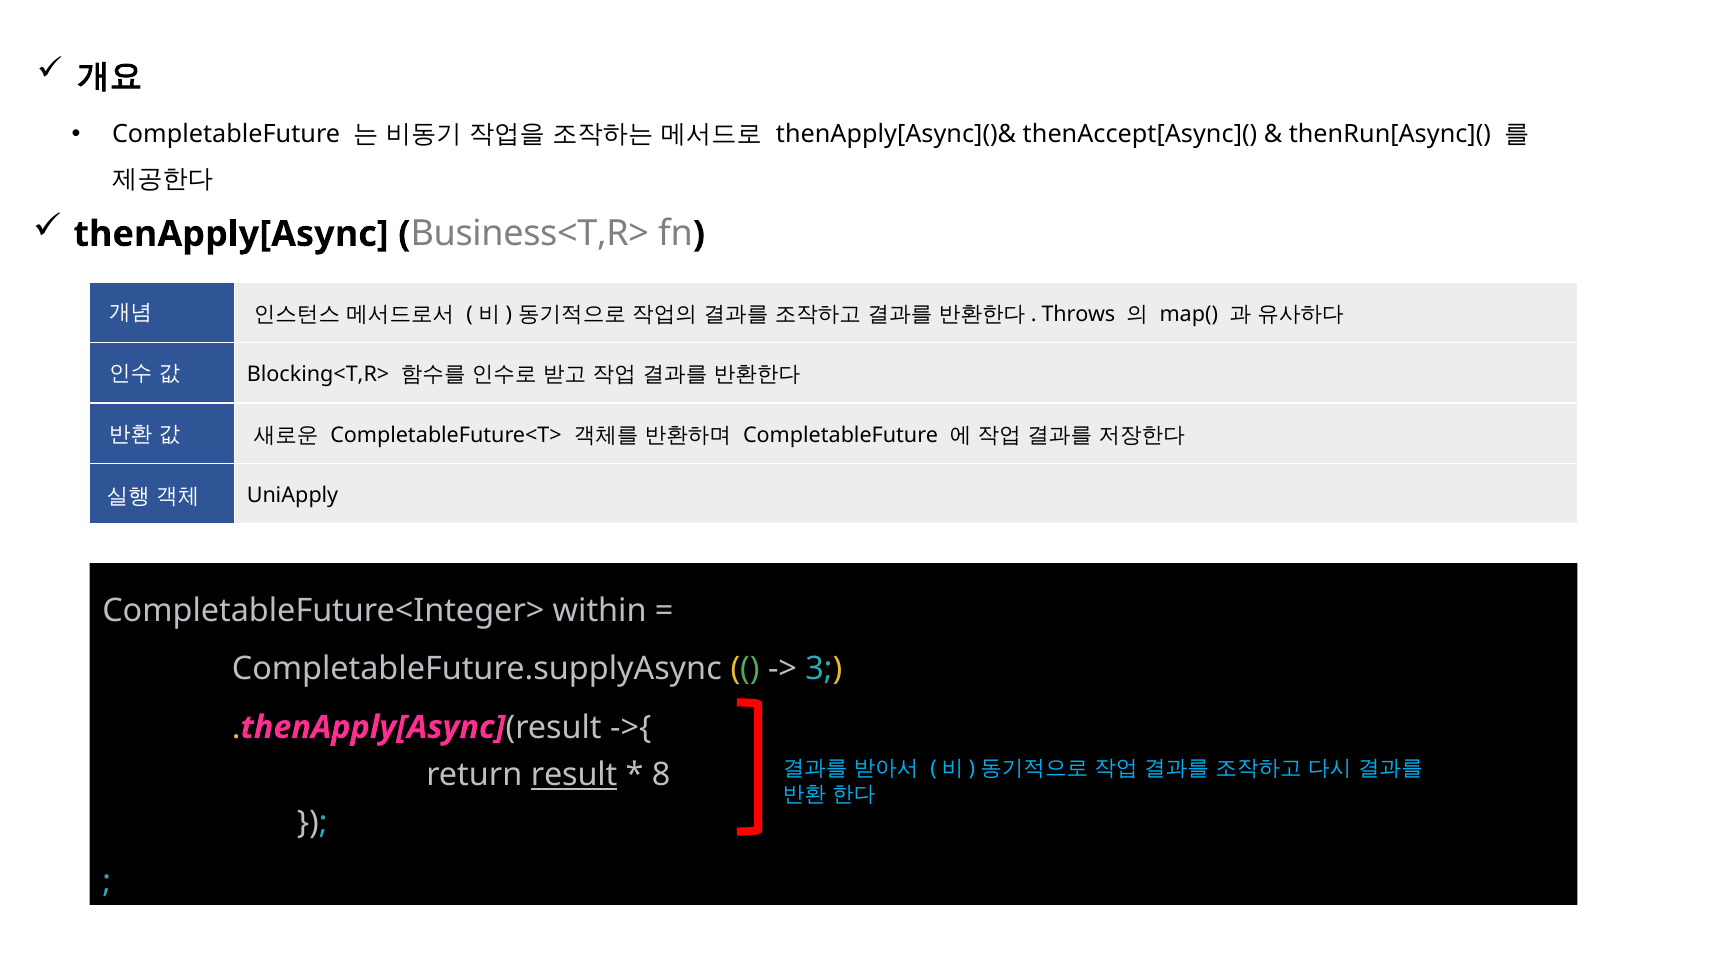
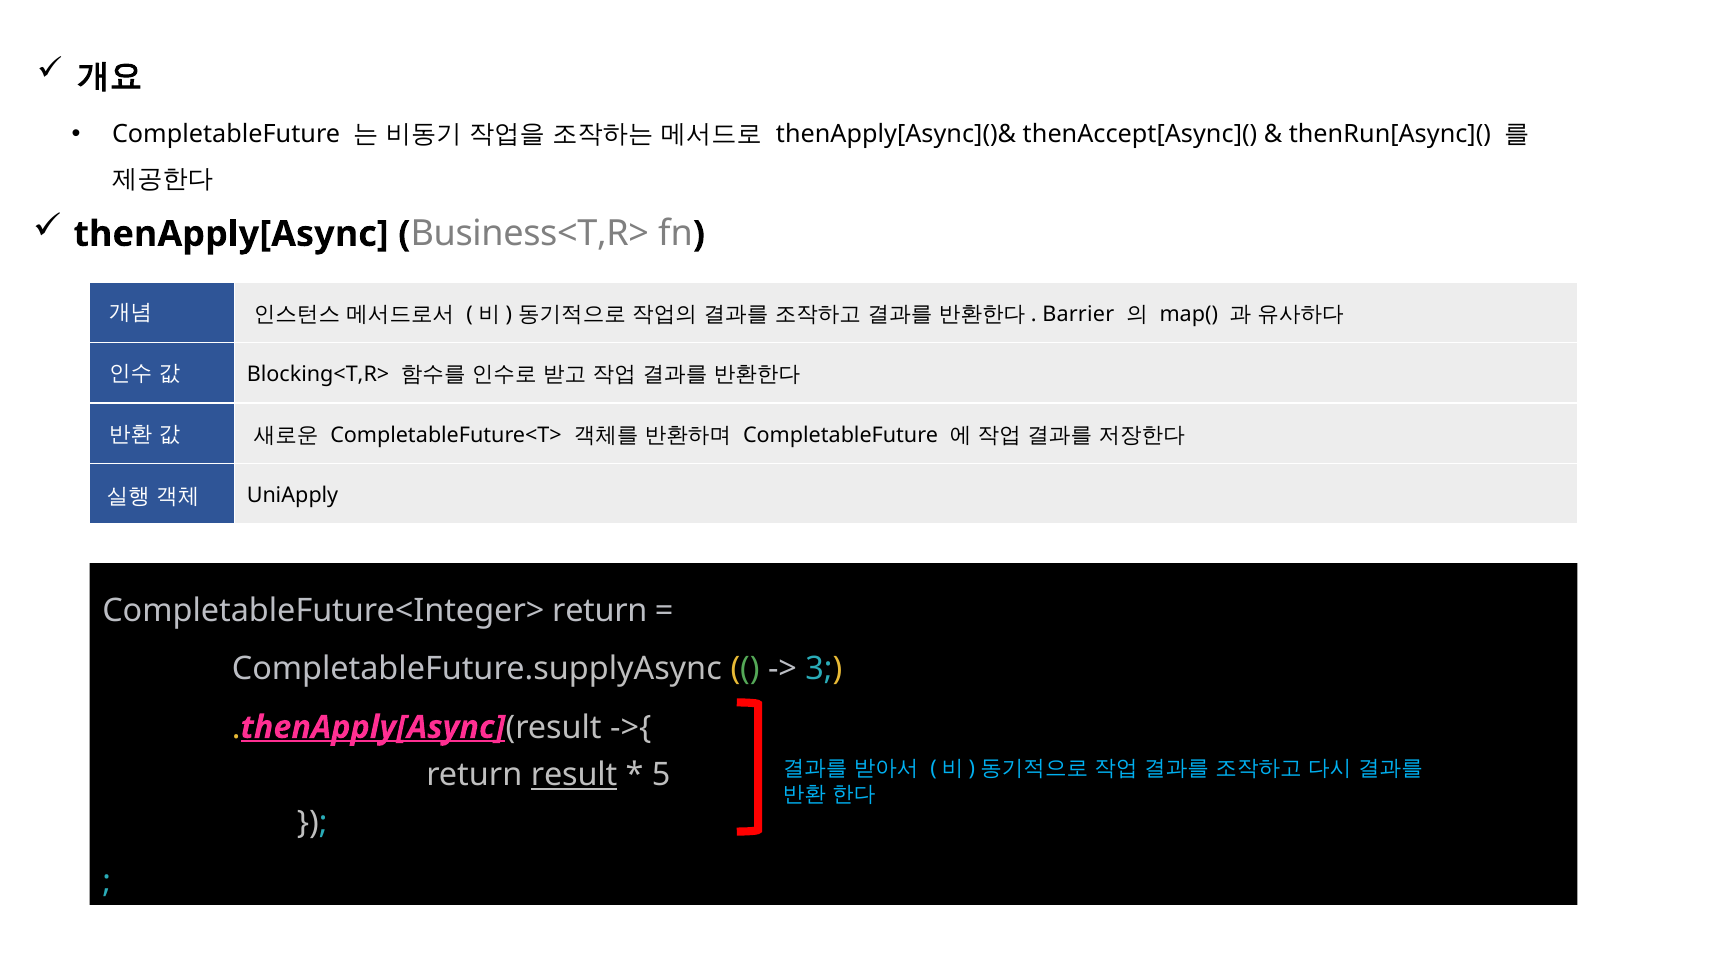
Throws: Throws -> Barrier
CompletableFuture<Integer> within: within -> return
thenApply[Async at (373, 727) underline: none -> present
8: 8 -> 5
